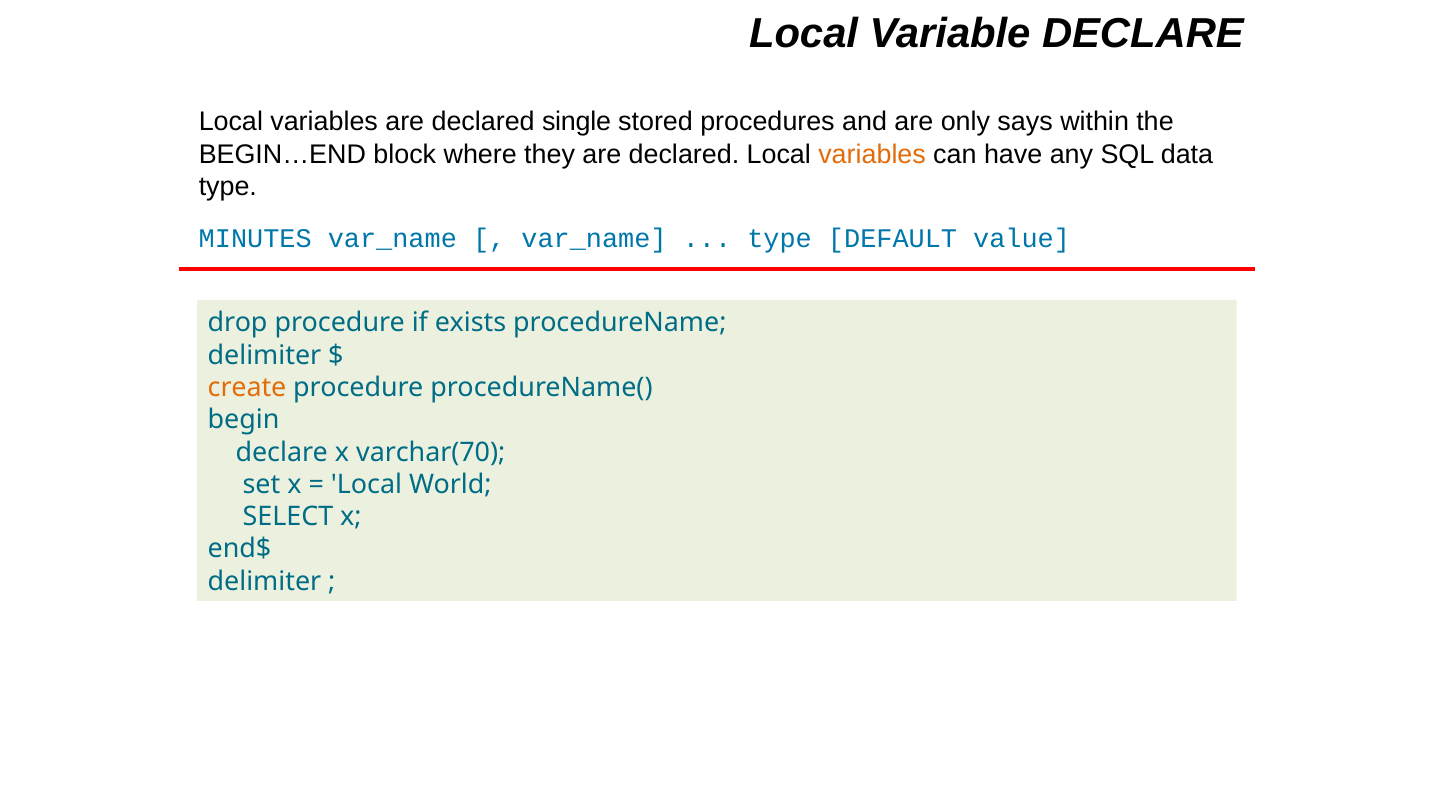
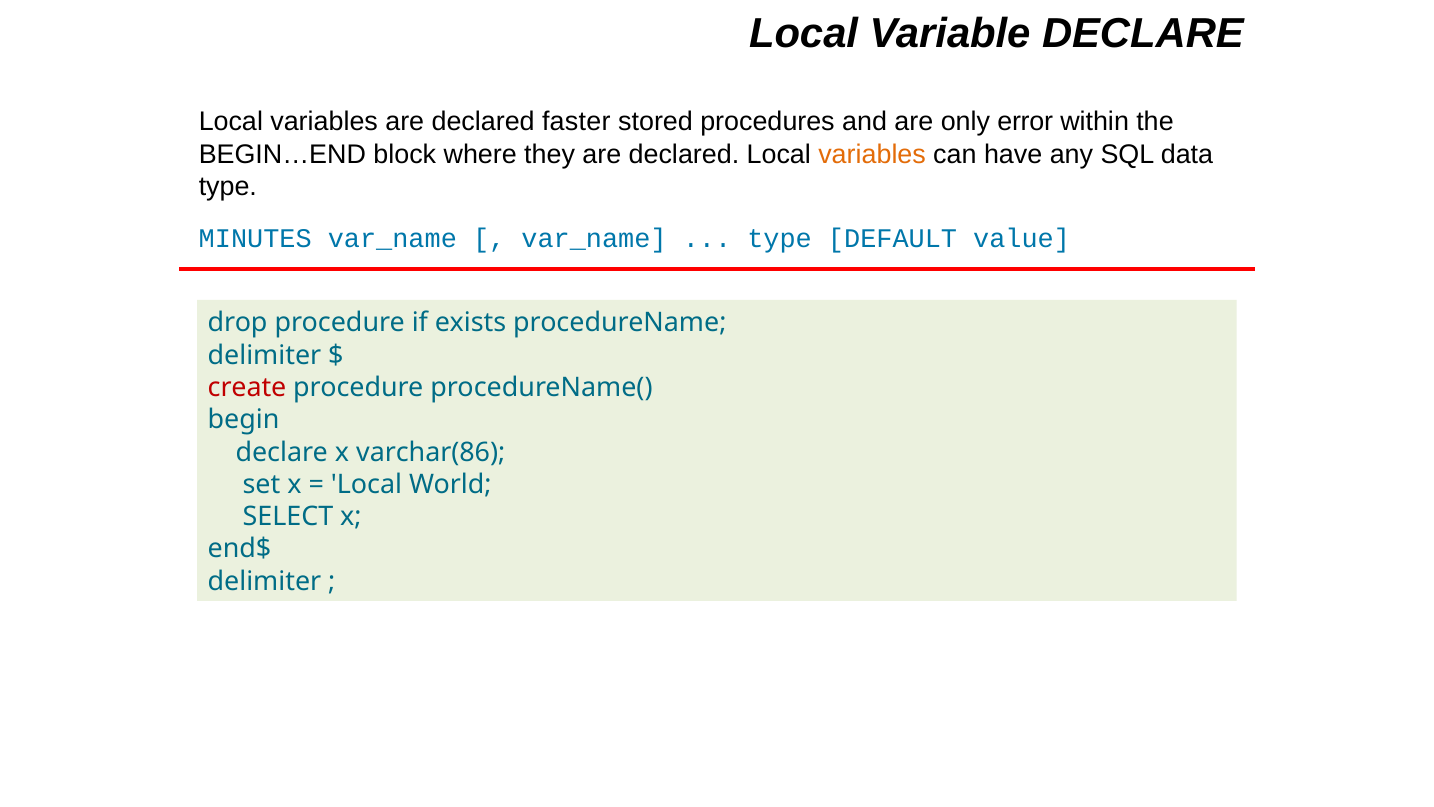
single: single -> faster
says: says -> error
create colour: orange -> red
varchar(70: varchar(70 -> varchar(86
